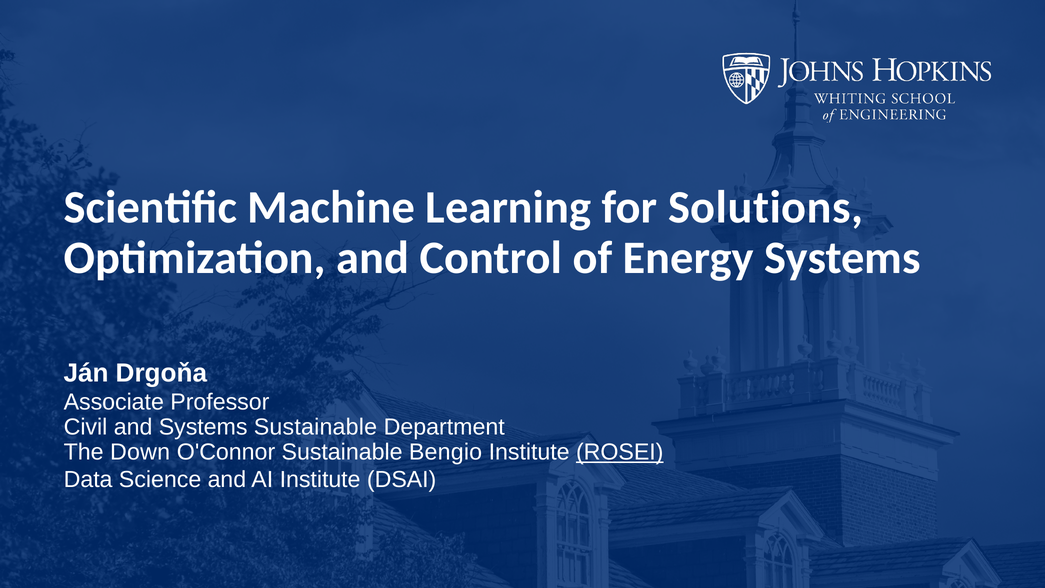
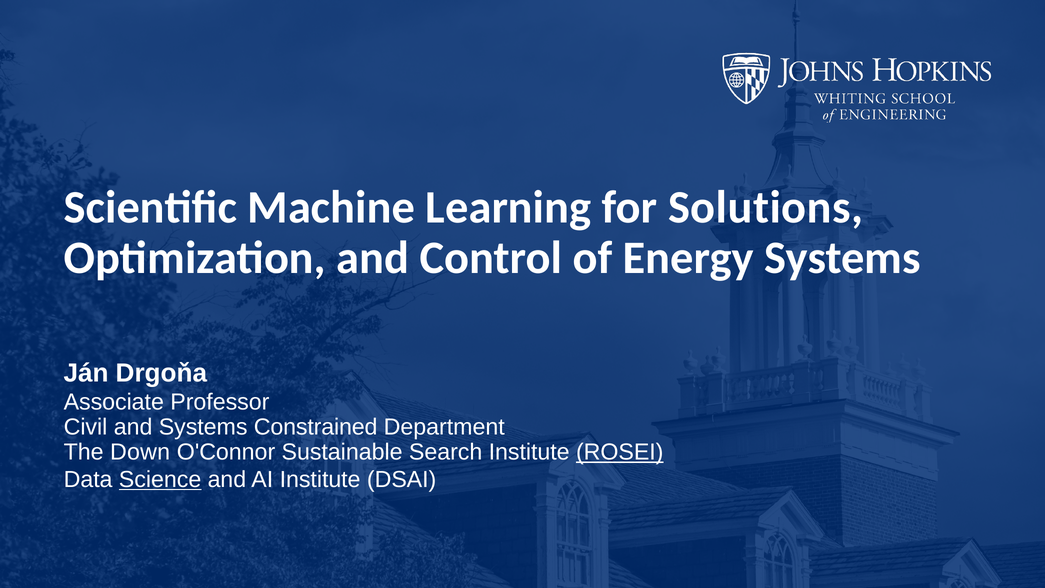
Systems Sustainable: Sustainable -> Constrained
Bengio: Bengio -> Search
Science underline: none -> present
